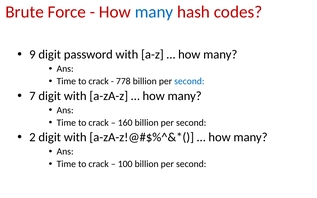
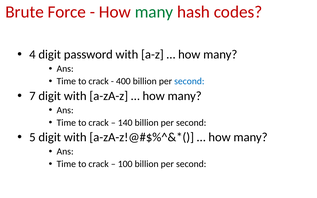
many at (154, 12) colour: blue -> green
9: 9 -> 4
778: 778 -> 400
160: 160 -> 140
2: 2 -> 5
